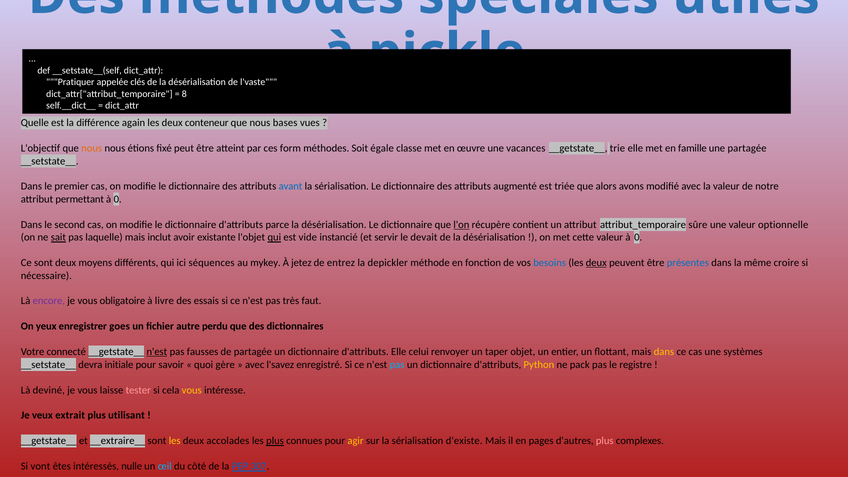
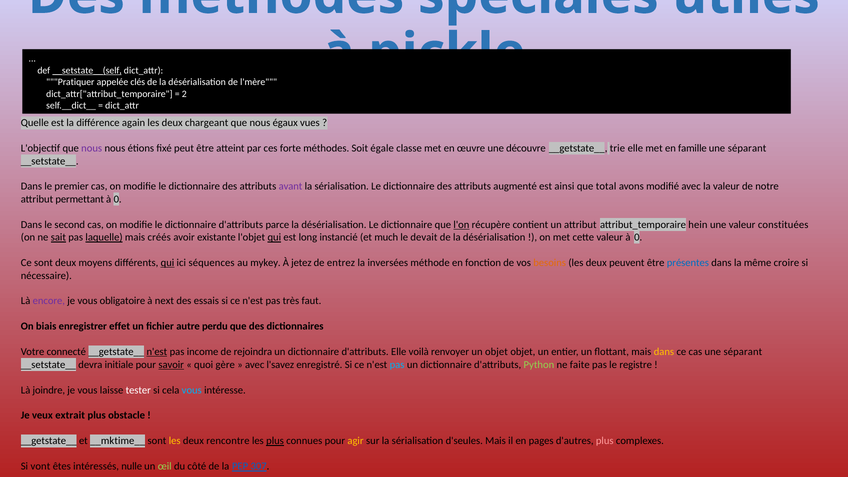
__setstate__(self underline: none -> present
l'vaste: l'vaste -> l'mère
8: 8 -> 2
conteneur: conteneur -> chargeant
bases: bases -> égaux
nous at (92, 148) colour: orange -> purple
form: form -> forte
vacances: vacances -> découvre
partagée at (747, 148): partagée -> séparant
avant colour: blue -> purple
triée: triée -> ainsi
alors: alors -> total
sûre: sûre -> hein
optionnelle: optionnelle -> constituées
laquelle underline: none -> present
inclut: inclut -> créés
vide: vide -> long
servir: servir -> much
qui at (167, 263) underline: none -> present
depickler: depickler -> inversées
besoins colour: blue -> orange
deux at (596, 263) underline: present -> none
livre: livre -> next
yeux: yeux -> biais
goes: goes -> effet
fausses: fausses -> income
de partagée: partagée -> rejoindra
celui: celui -> voilà
un taper: taper -> objet
cas une systèmes: systèmes -> séparant
savoir underline: none -> present
Python colour: yellow -> light green
pack: pack -> faite
deviné: deviné -> joindre
tester colour: pink -> white
vous at (192, 390) colour: yellow -> light blue
utilisant: utilisant -> obstacle
__extraire__: __extraire__ -> __mktime__
accolades: accolades -> rencontre
d'existe: d'existe -> d'seules
œil colour: light blue -> light green
